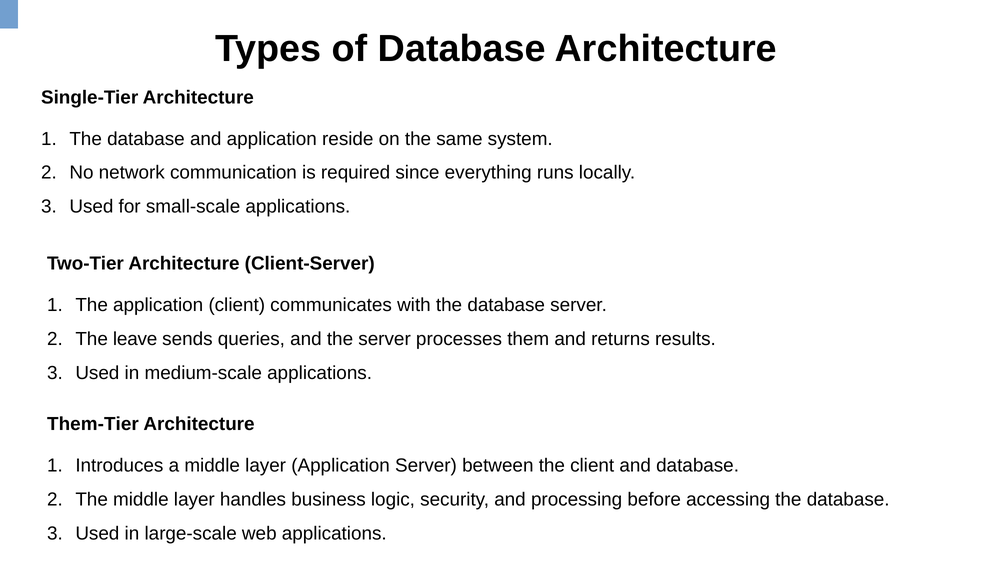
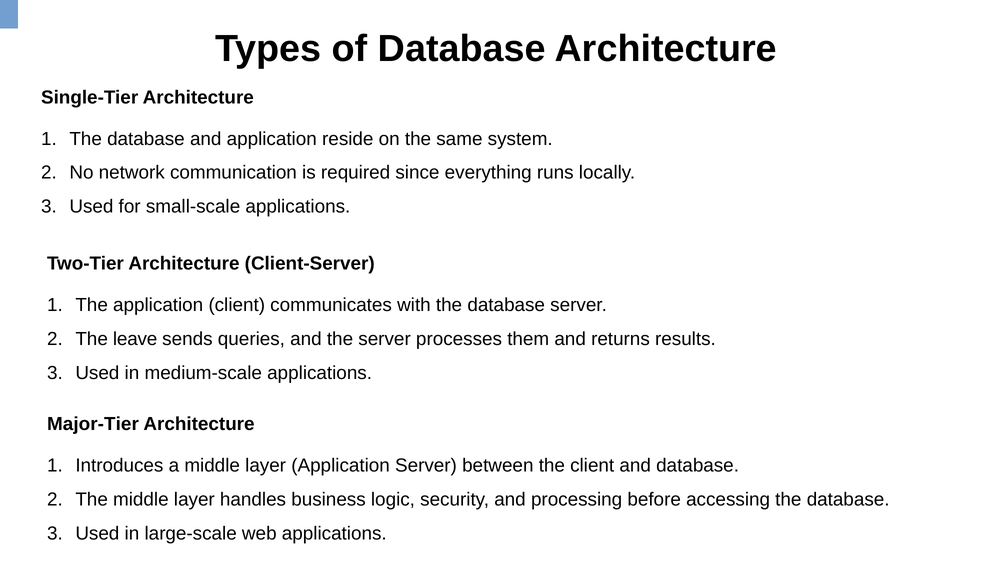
Them-Tier: Them-Tier -> Major-Tier
